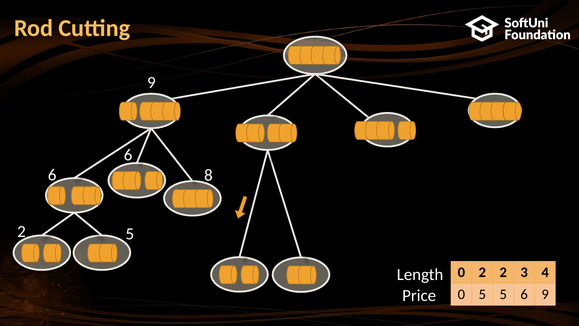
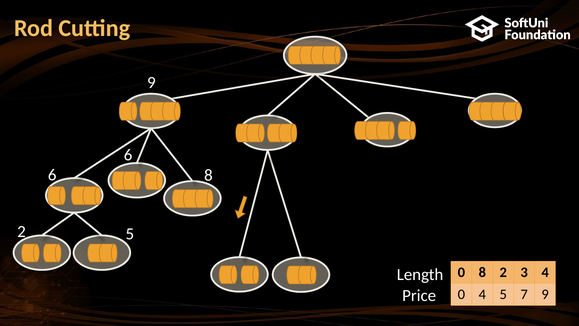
0 2: 2 -> 8
0 5: 5 -> 4
5 6: 6 -> 7
